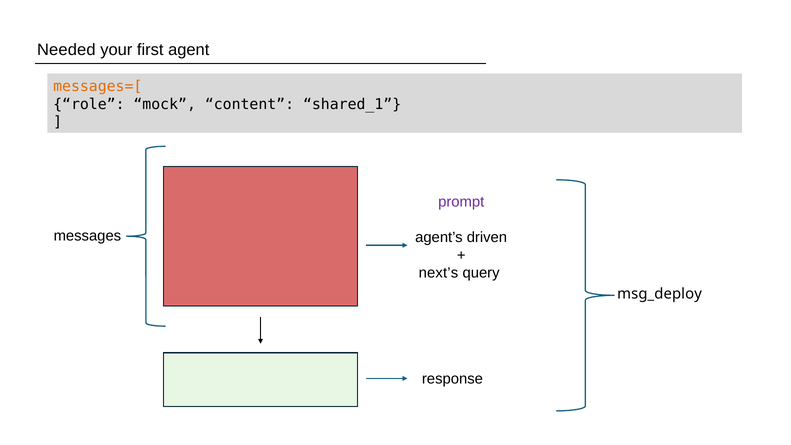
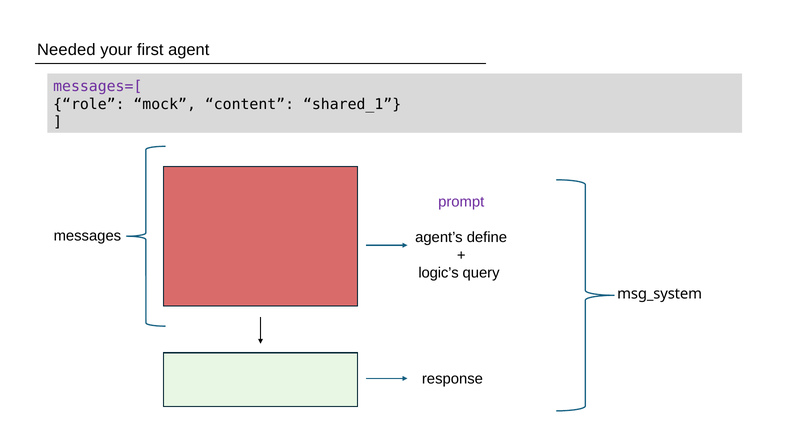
messages=[ colour: orange -> purple
driven: driven -> define
next’s: next’s -> logic’s
msg_deploy: msg_deploy -> msg_system
